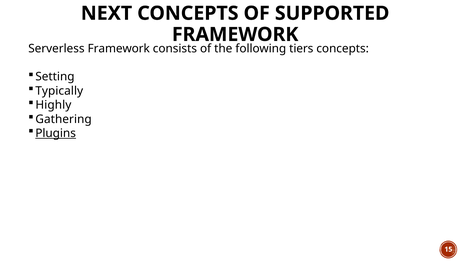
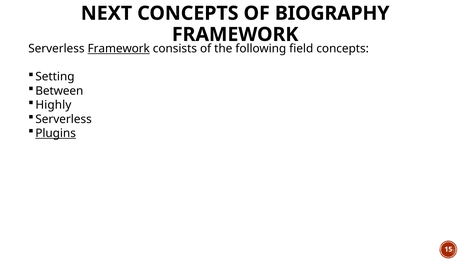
SUPPORTED: SUPPORTED -> BIOGRAPHY
Framework at (119, 48) underline: none -> present
tiers: tiers -> field
Typically: Typically -> Between
Gathering at (64, 119): Gathering -> Serverless
